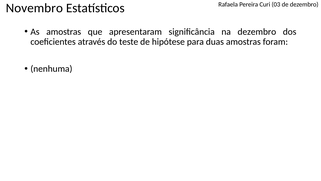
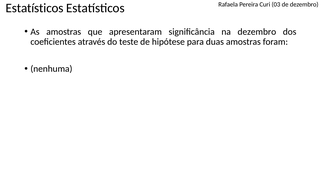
Novembro at (34, 8): Novembro -> Estatísticos
